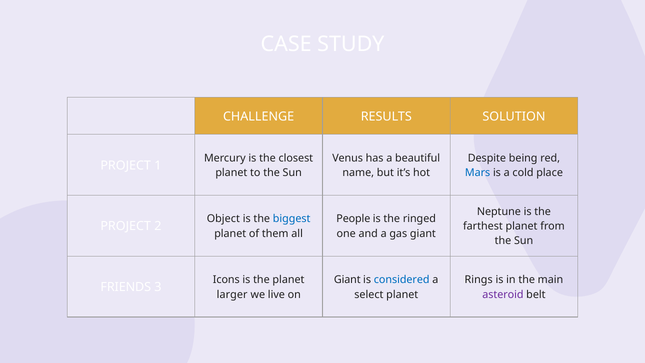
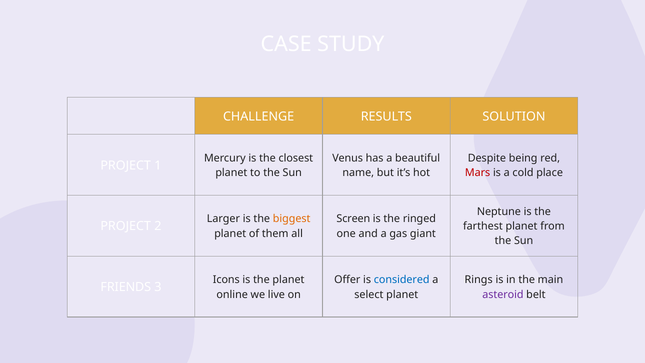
Mars colour: blue -> red
Object: Object -> Larger
biggest colour: blue -> orange
People: People -> Screen
Giant at (347, 280): Giant -> Offer
larger: larger -> online
